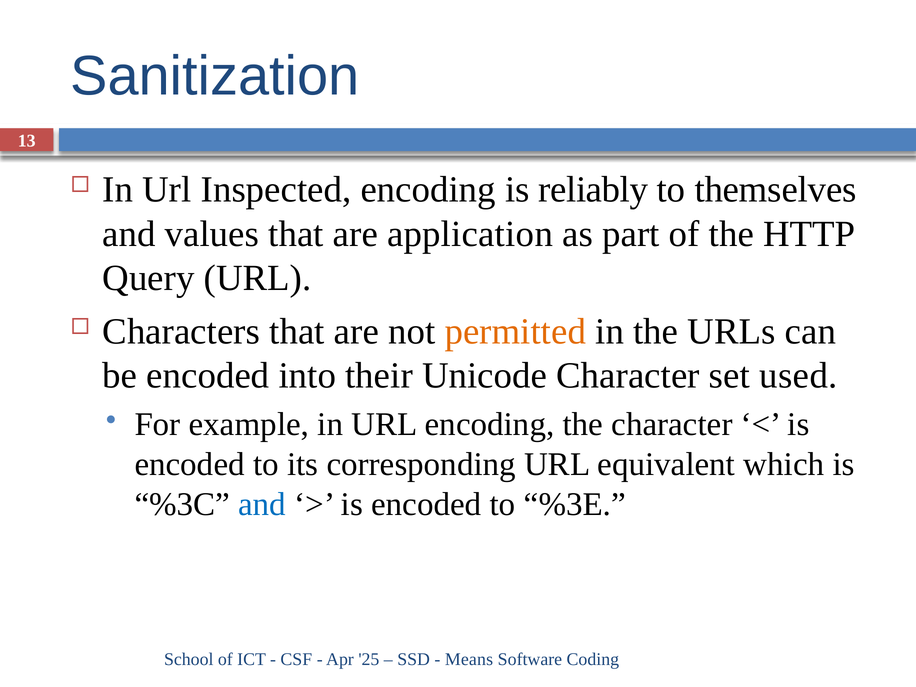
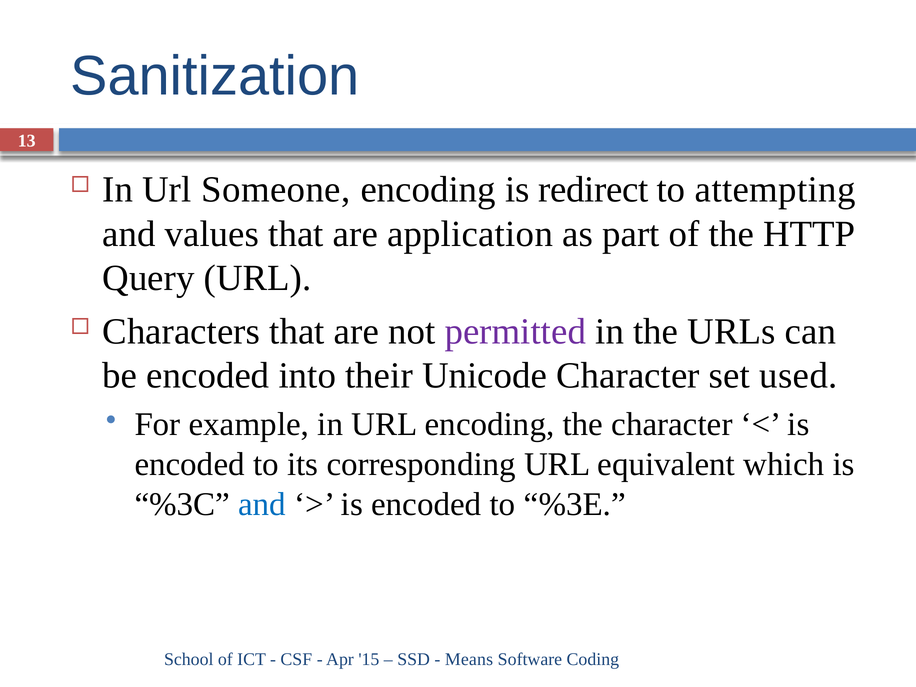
Inspected: Inspected -> Someone
reliably: reliably -> redirect
themselves: themselves -> attempting
permitted colour: orange -> purple
25: 25 -> 15
